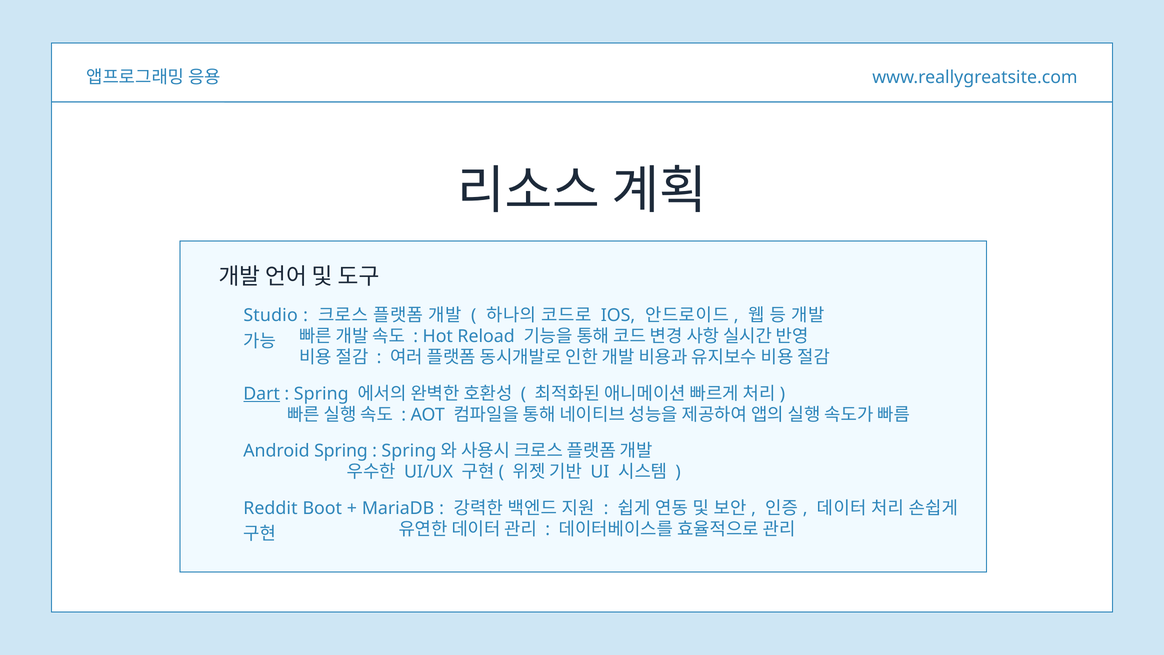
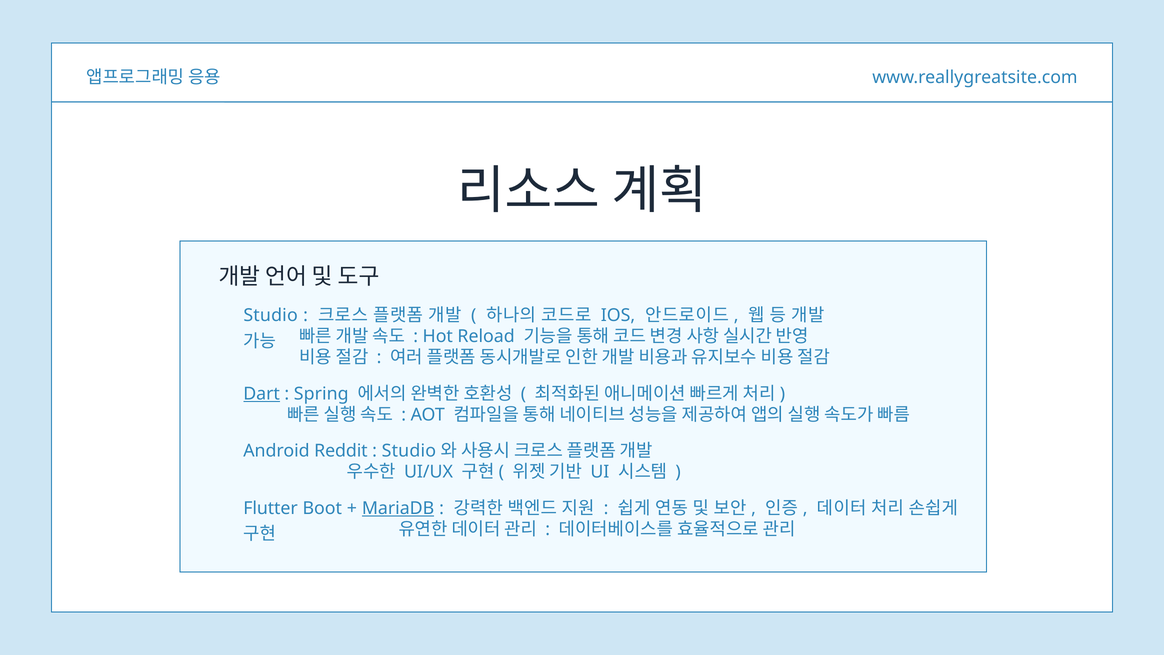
Android Spring: Spring -> Reddit
Spring at (409, 451): Spring -> Studio
Reddit: Reddit -> Flutter
MariaDB underline: none -> present
